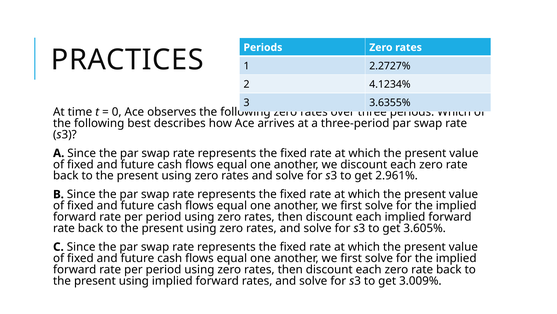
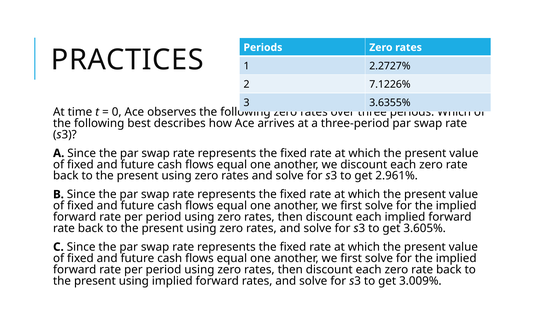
4.1234%: 4.1234% -> 7.1226%
